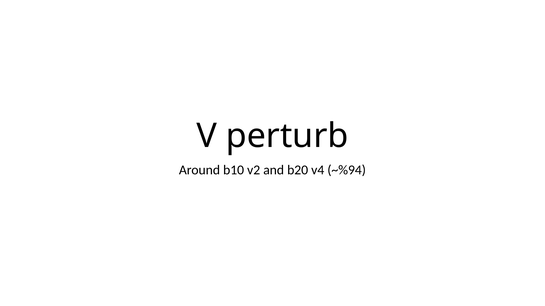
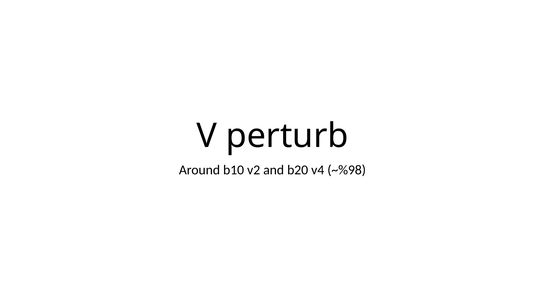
~%94: ~%94 -> ~%98
